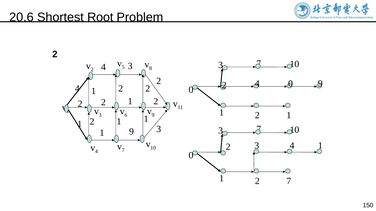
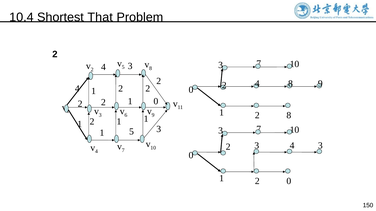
20.6: 20.6 -> 10.4
Root: Root -> That
4 0: 0 -> 8
2 at (156, 101): 2 -> 0
1 at (289, 116): 1 -> 8
1 9: 9 -> 5
3 4 1: 1 -> 3
2 7: 7 -> 0
